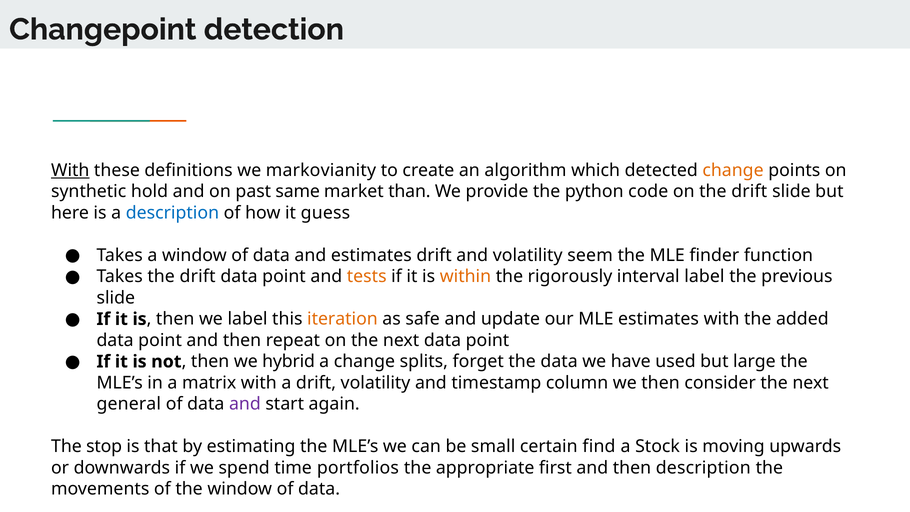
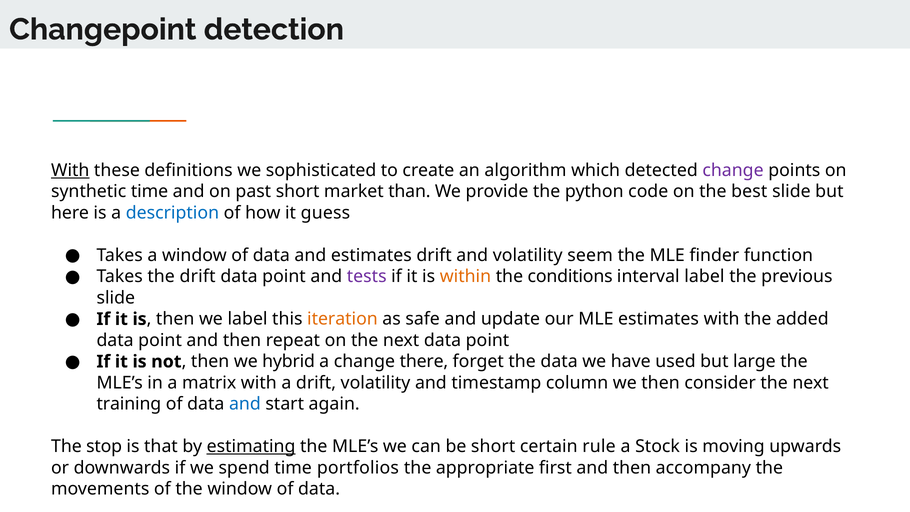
markovianity: markovianity -> sophisticated
change at (733, 170) colour: orange -> purple
synthetic hold: hold -> time
past same: same -> short
on the drift: drift -> best
tests colour: orange -> purple
rigorously: rigorously -> conditions
splits: splits -> there
general: general -> training
and at (245, 404) colour: purple -> blue
estimating underline: none -> present
be small: small -> short
find: find -> rule
then description: description -> accompany
